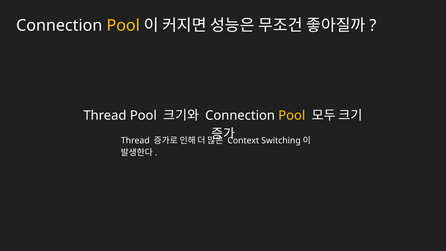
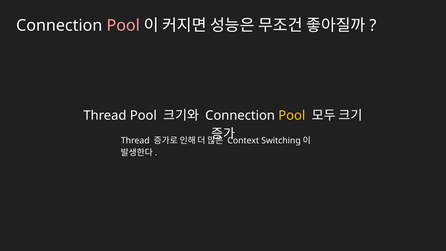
Pool at (123, 26) colour: yellow -> pink
